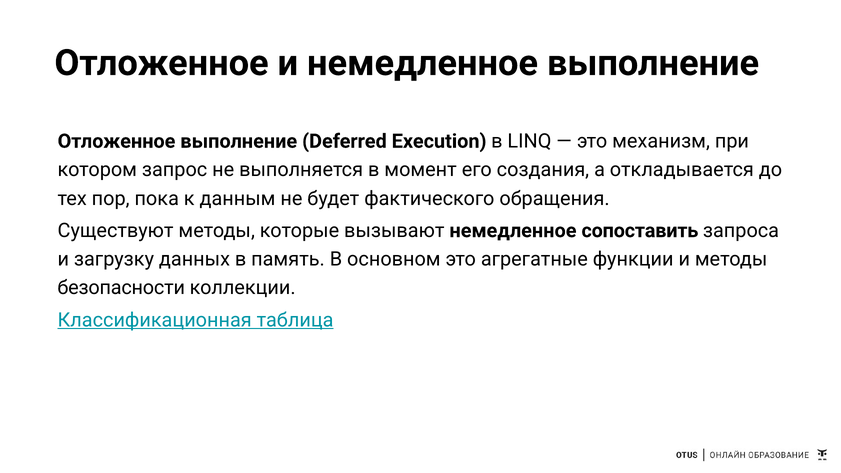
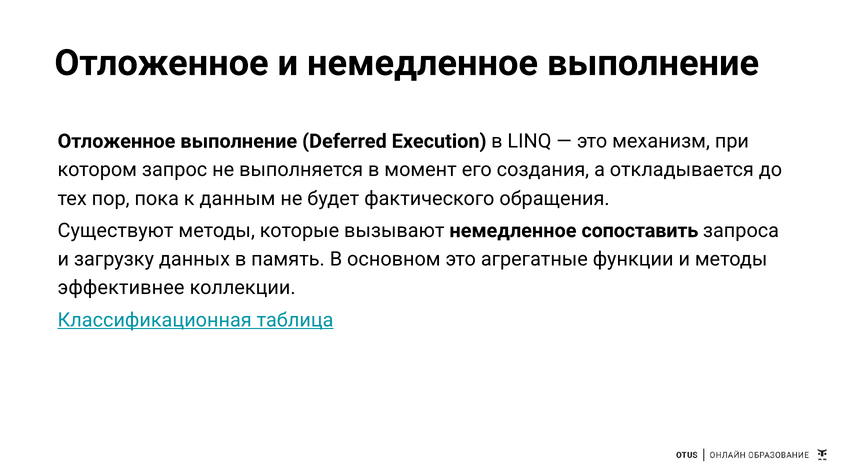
безопасности: безопасности -> эффективнее
